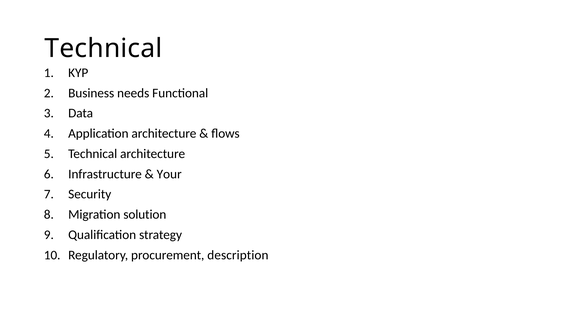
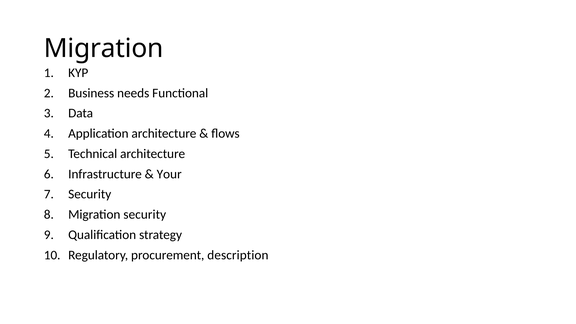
Technical at (103, 48): Technical -> Migration
Migration solution: solution -> security
